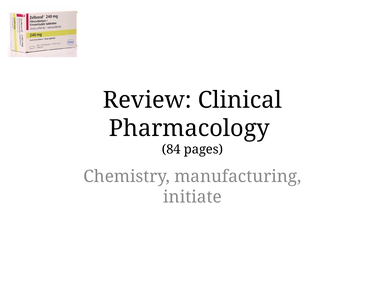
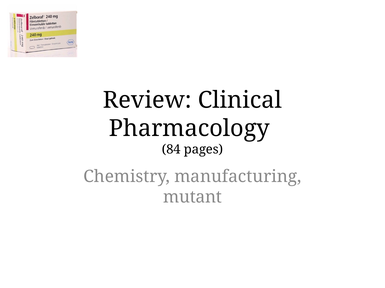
initiate: initiate -> mutant
